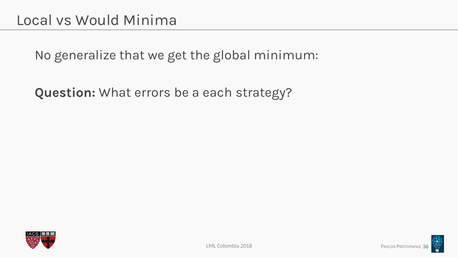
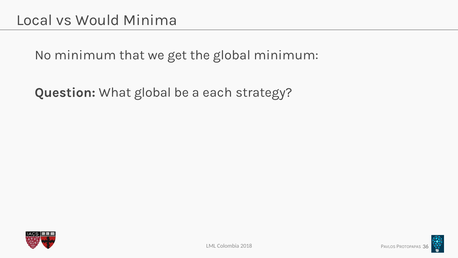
No generalize: generalize -> minimum
What errors: errors -> global
